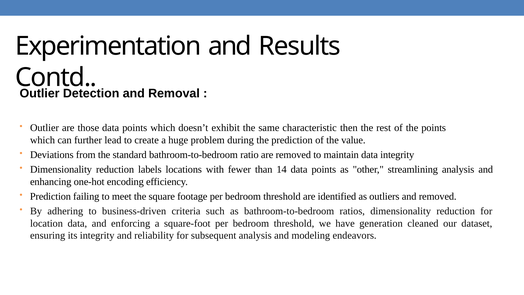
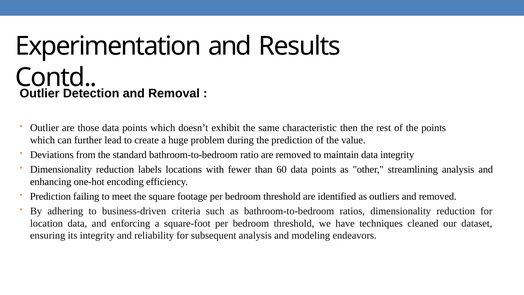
14: 14 -> 60
generation: generation -> techniques
